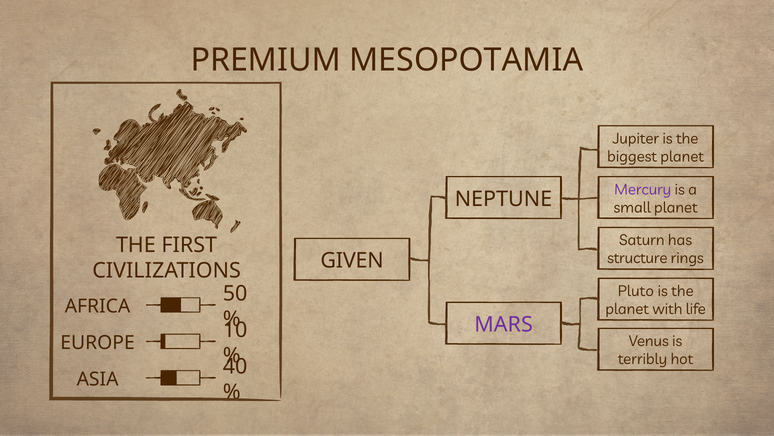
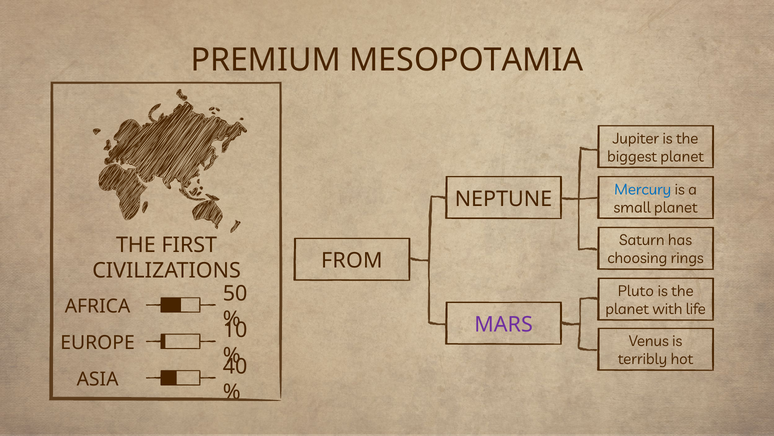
Mercury colour: purple -> blue
structure: structure -> choosing
GIVEN: GIVEN -> FROM
